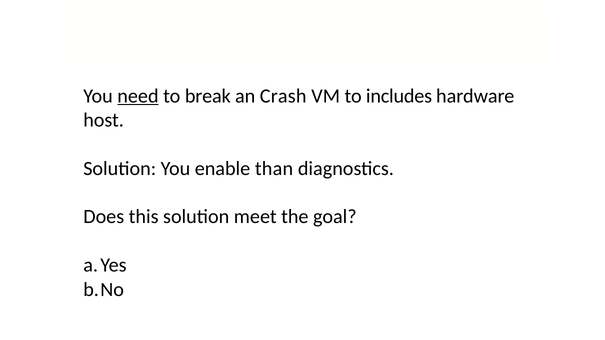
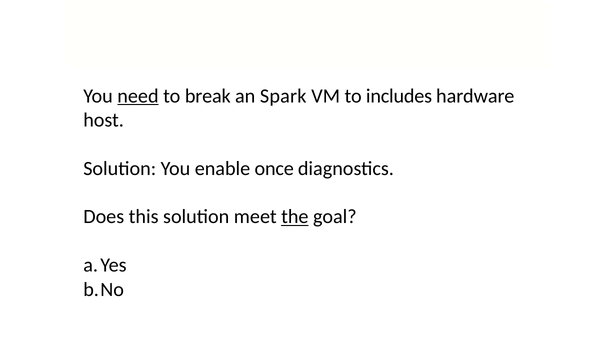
Crash: Crash -> Spark
than: than -> once
the underline: none -> present
